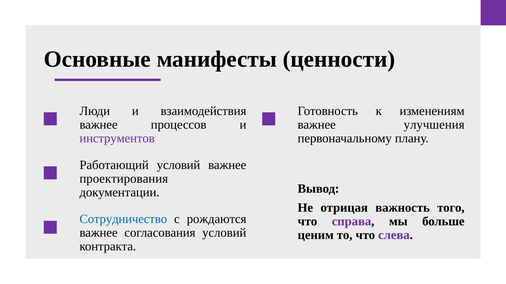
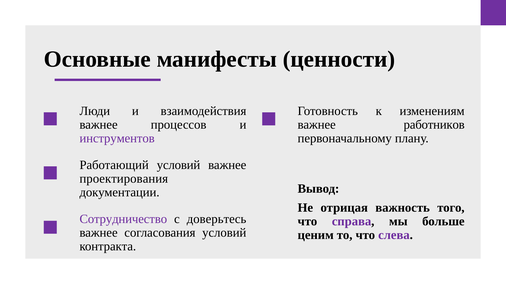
улучшения: улучшения -> работников
Сотрудничество colour: blue -> purple
рождаются: рождаются -> доверьтесь
